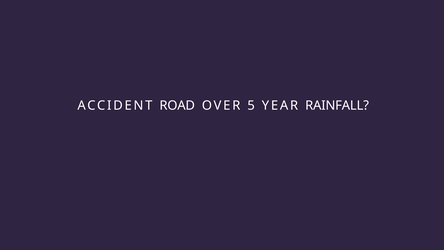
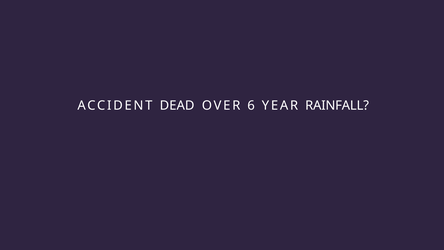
ROAD: ROAD -> DEAD
5: 5 -> 6
